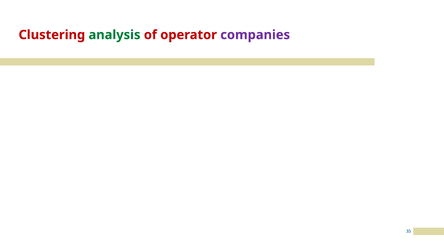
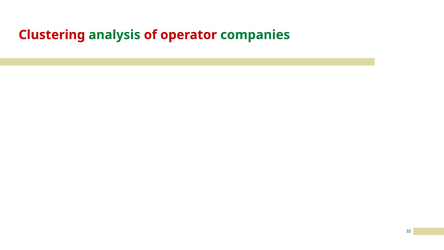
companies colour: purple -> green
